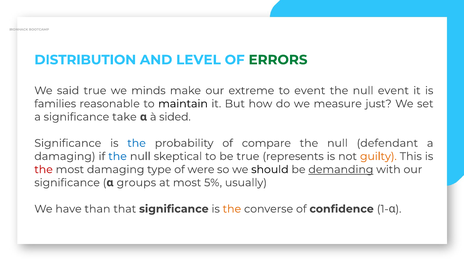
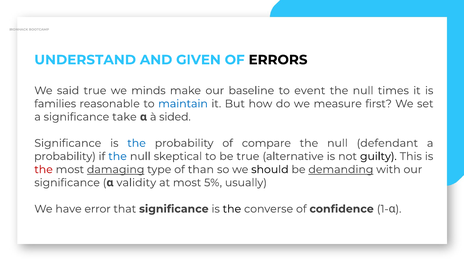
DISTRIBUTION: DISTRIBUTION -> UNDERSTAND
LEVEL: LEVEL -> GIVEN
ERRORS colour: green -> black
extreme: extreme -> baseline
null event: event -> times
maintain colour: black -> blue
just: just -> first
damaging at (65, 156): damaging -> probability
represents: represents -> alternative
guilty colour: orange -> black
damaging at (116, 170) underline: none -> present
were: were -> than
groups: groups -> validity
than: than -> error
the at (232, 209) colour: orange -> black
